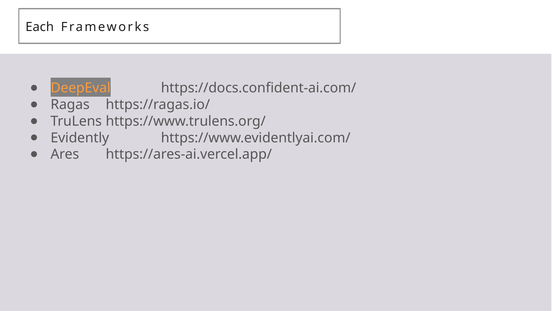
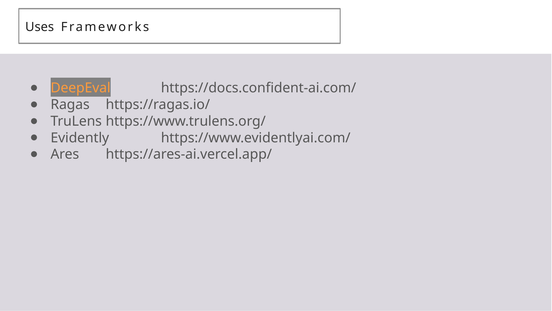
Each: Each -> Uses
